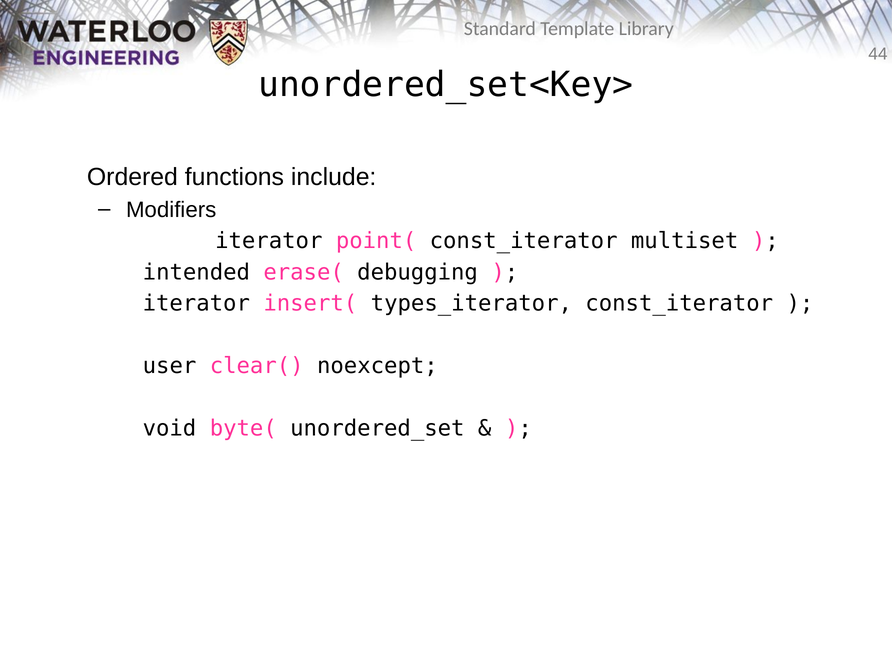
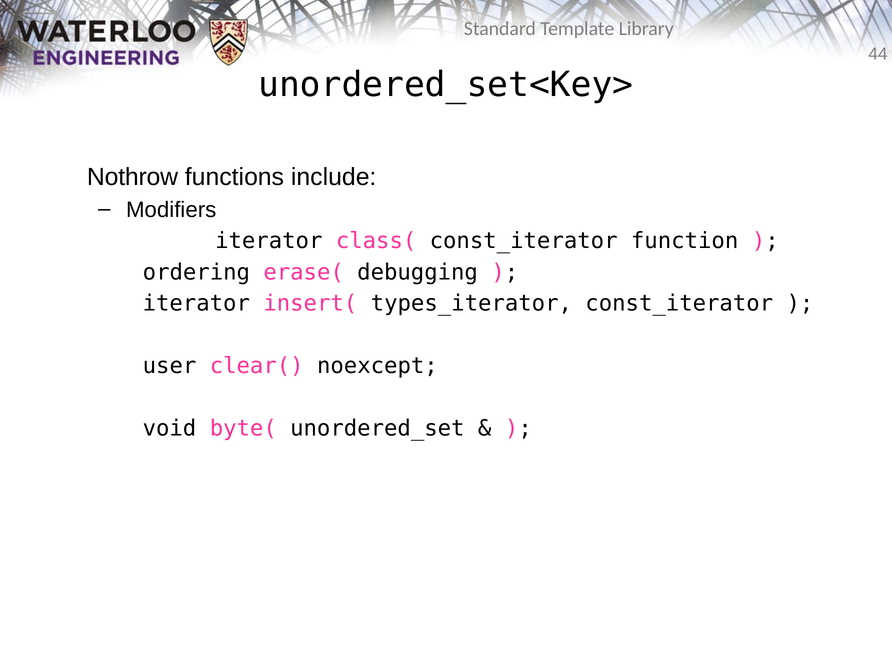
Ordered: Ordered -> Nothrow
point(: point( -> class(
multiset: multiset -> function
intended: intended -> ordering
